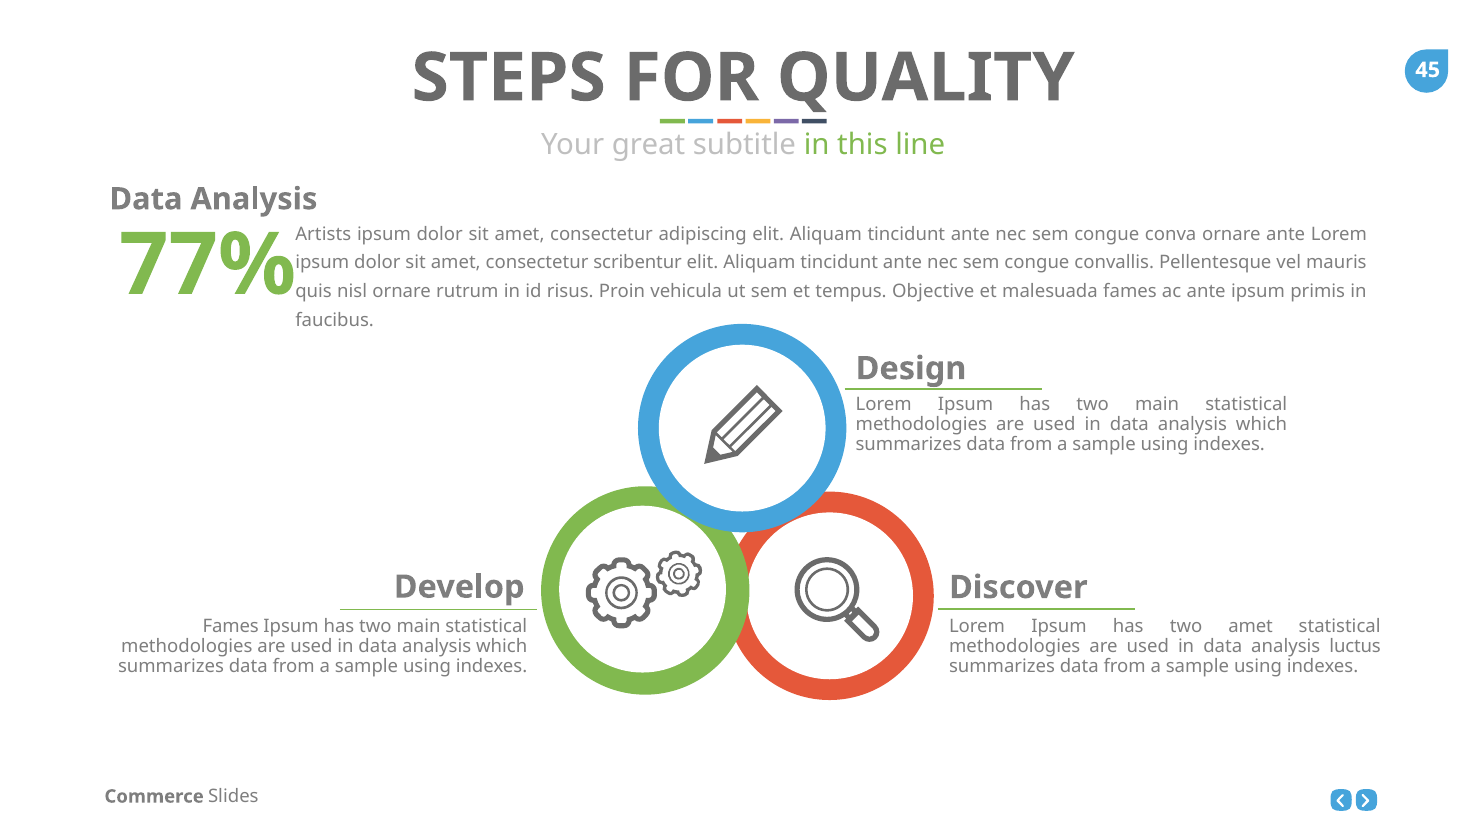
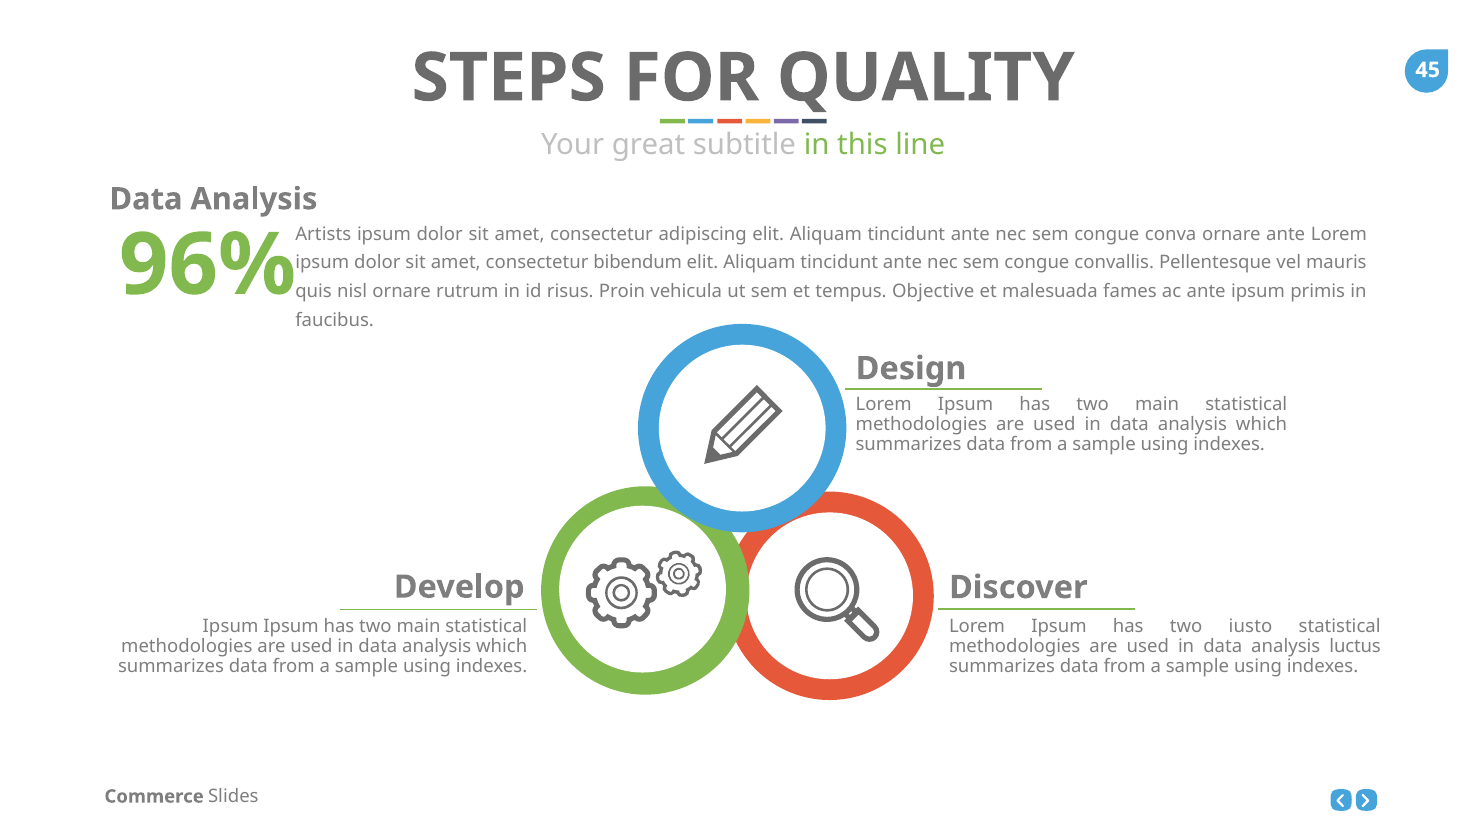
77%: 77% -> 96%
scribentur: scribentur -> bibendum
Fames at (231, 626): Fames -> Ipsum
two amet: amet -> iusto
